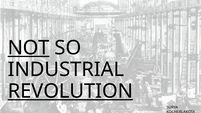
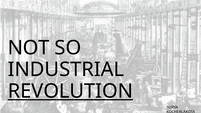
NOT underline: present -> none
